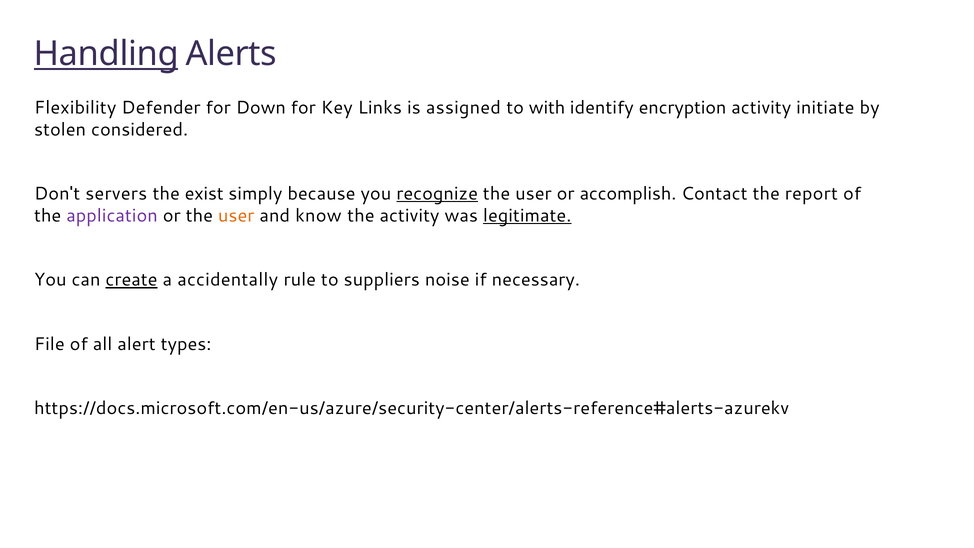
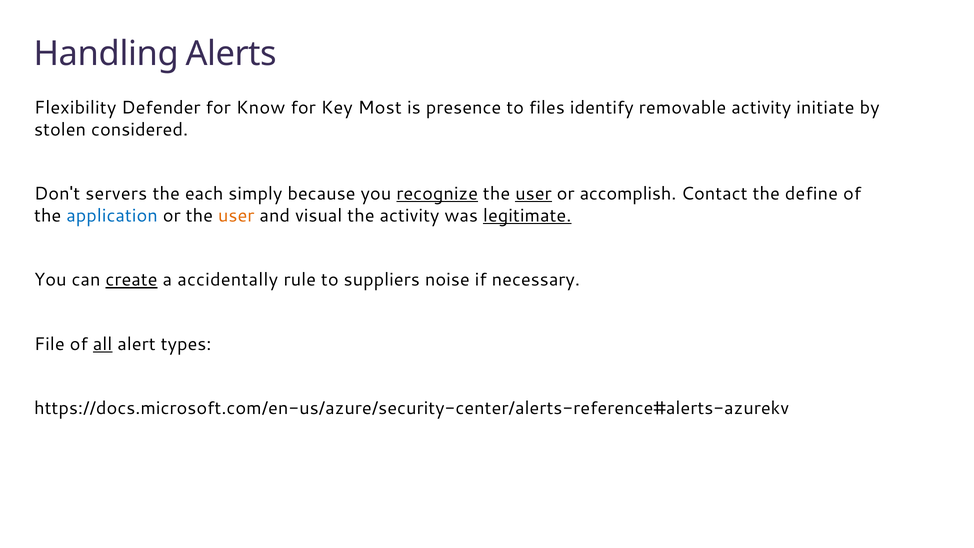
Handling underline: present -> none
Down: Down -> Know
Links: Links -> Most
assigned: assigned -> presence
with: with -> files
encryption: encryption -> removable
exist: exist -> each
user at (533, 194) underline: none -> present
report: report -> define
application colour: purple -> blue
know: know -> visual
all underline: none -> present
